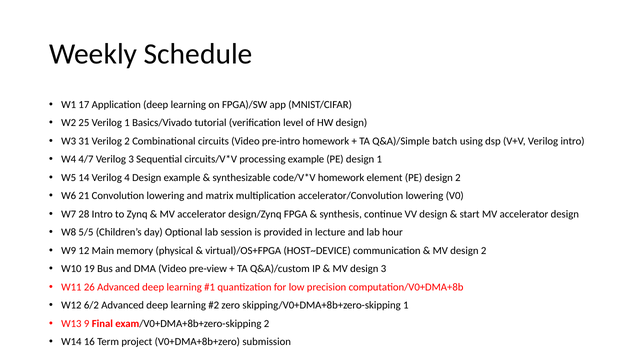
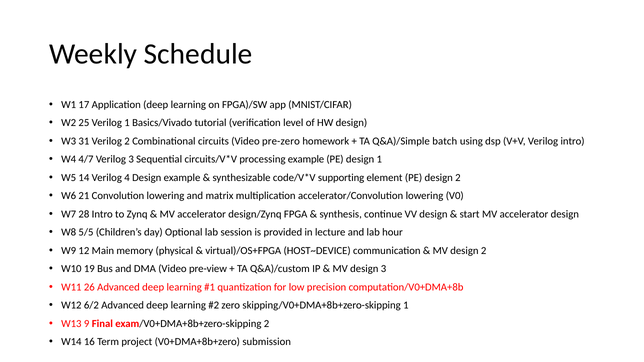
pre-intro: pre-intro -> pre-zero
homework at (341, 178): homework -> supporting
